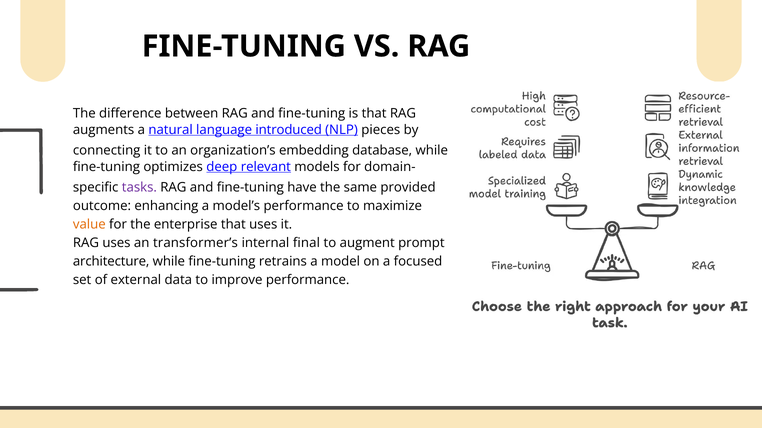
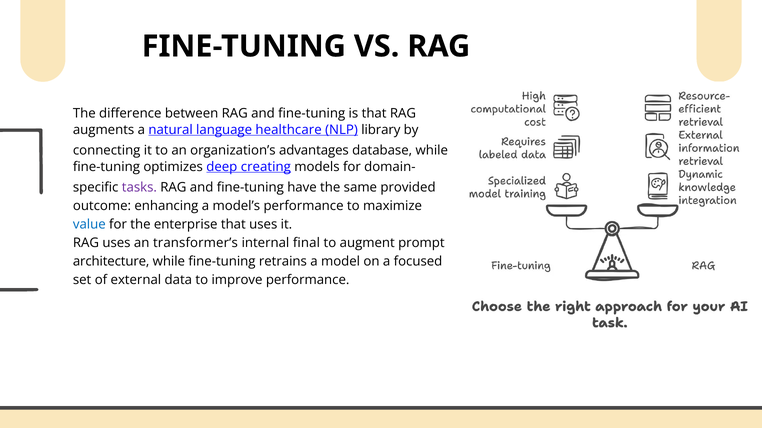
introduced: introduced -> healthcare
pieces: pieces -> library
embedding: embedding -> advantages
relevant: relevant -> creating
value colour: orange -> blue
